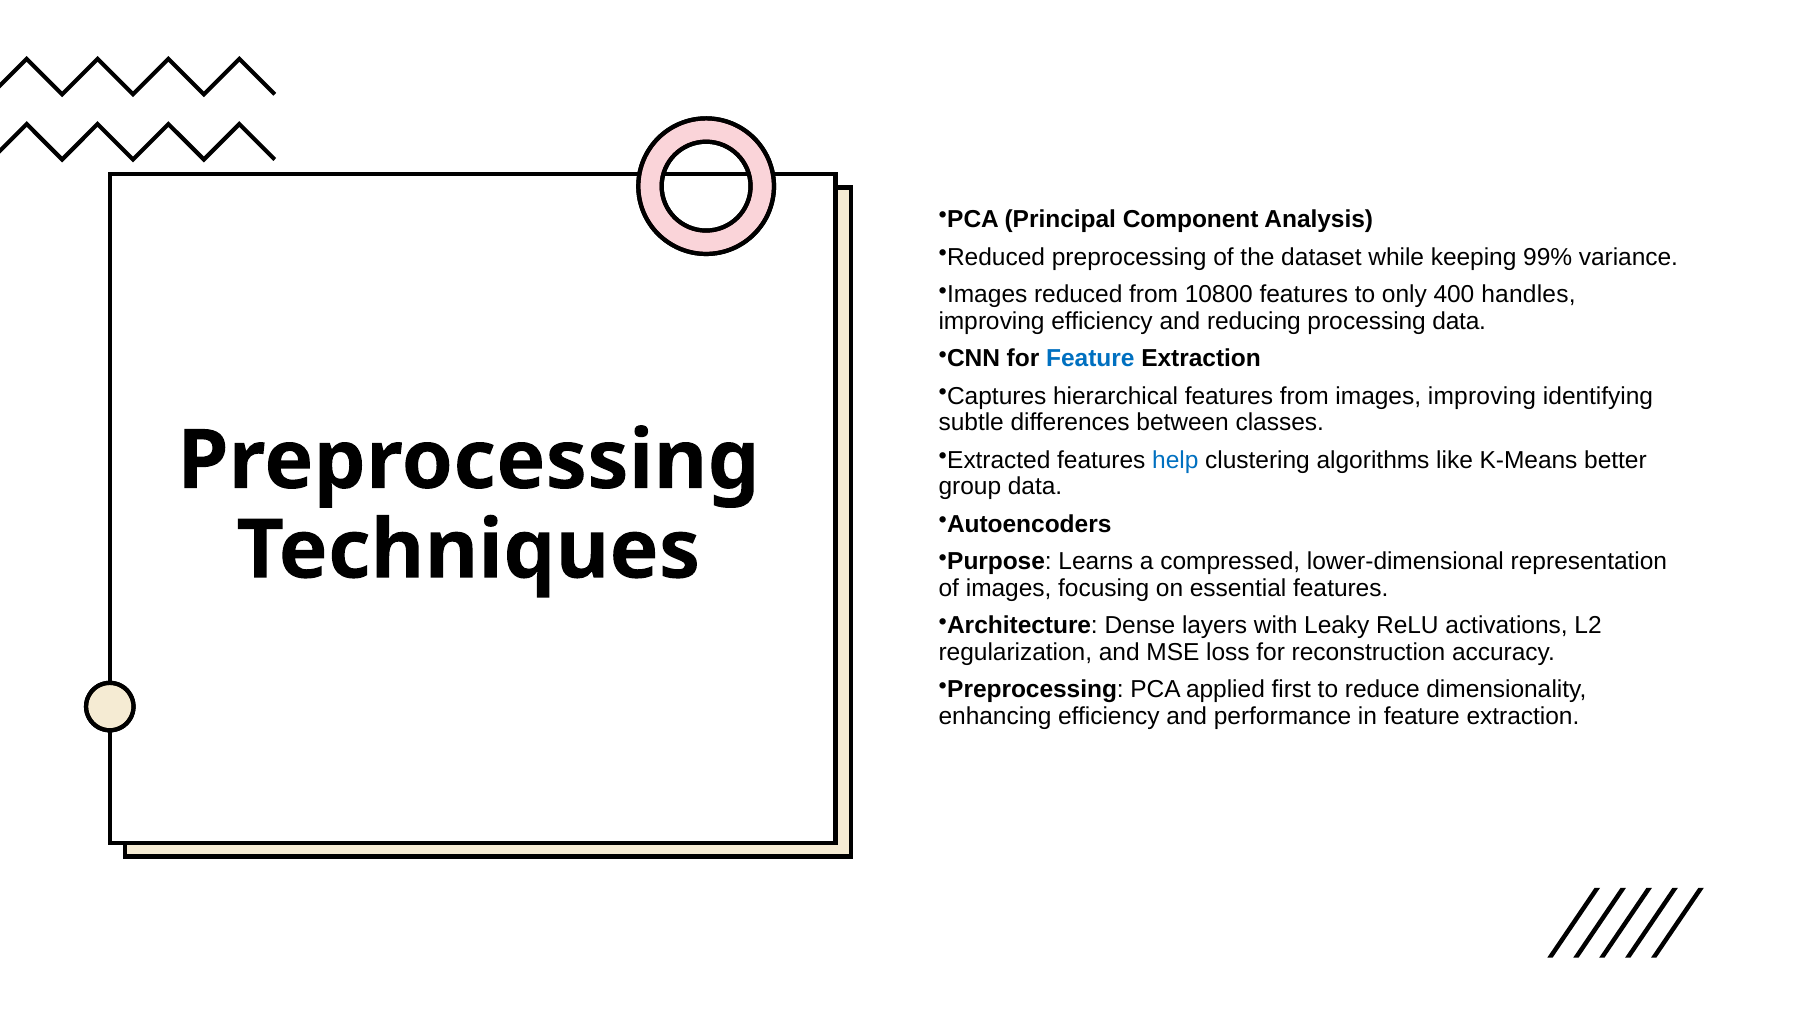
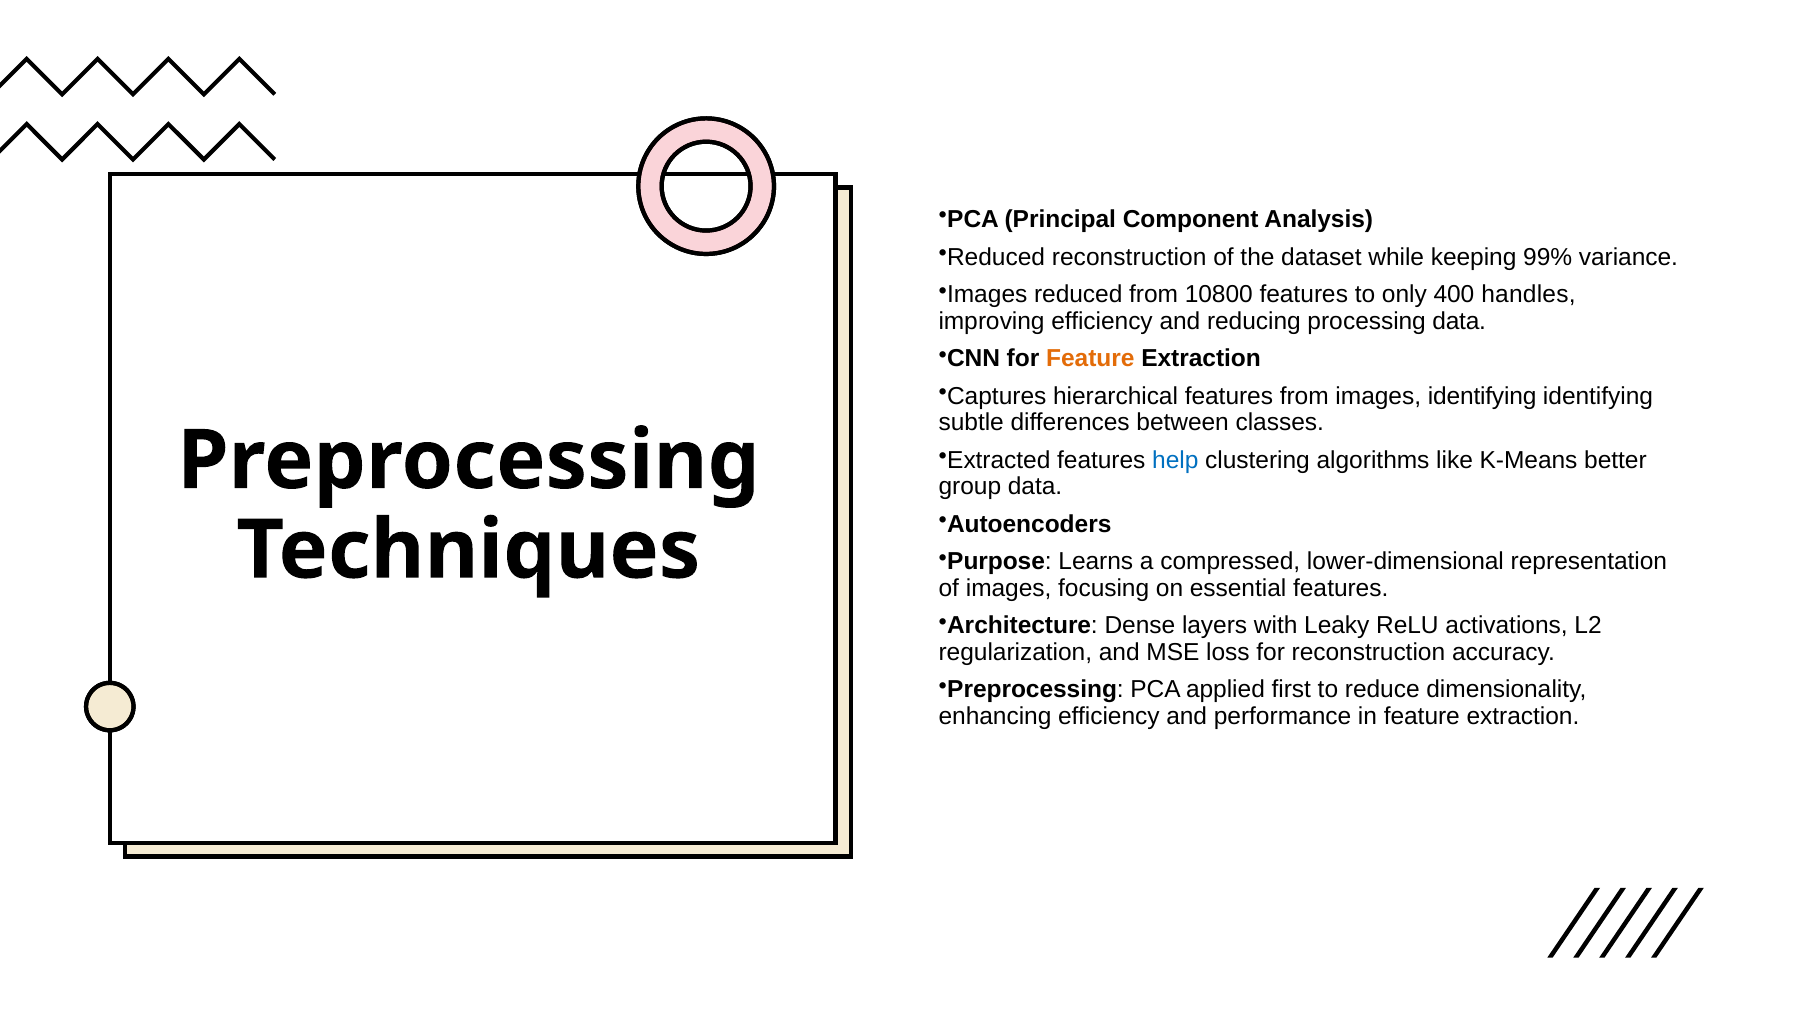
Reduced preprocessing: preprocessing -> reconstruction
Feature at (1090, 359) colour: blue -> orange
images improving: improving -> identifying
